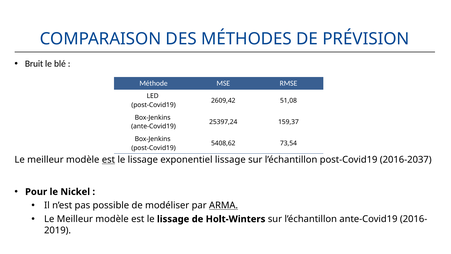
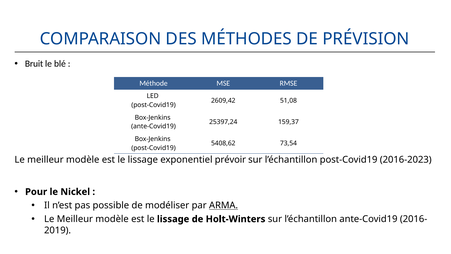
est at (108, 160) underline: present -> none
exponentiel lissage: lissage -> prévoir
2016-2037: 2016-2037 -> 2016-2023
